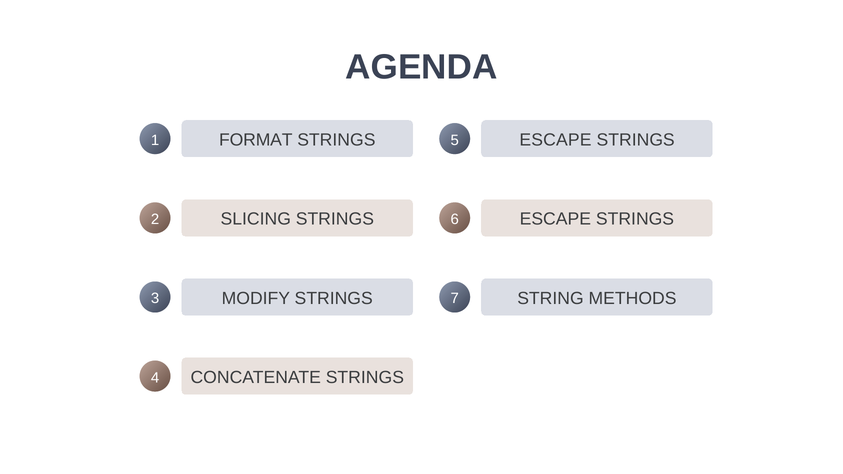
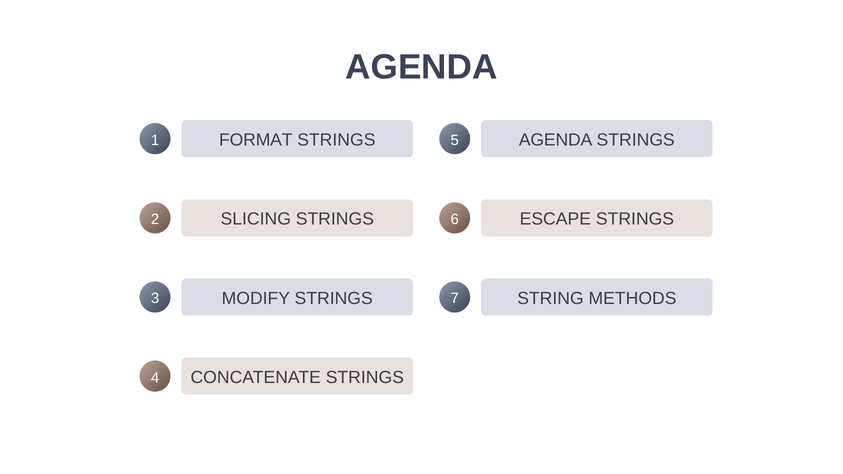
5 ESCAPE: ESCAPE -> AGENDA
